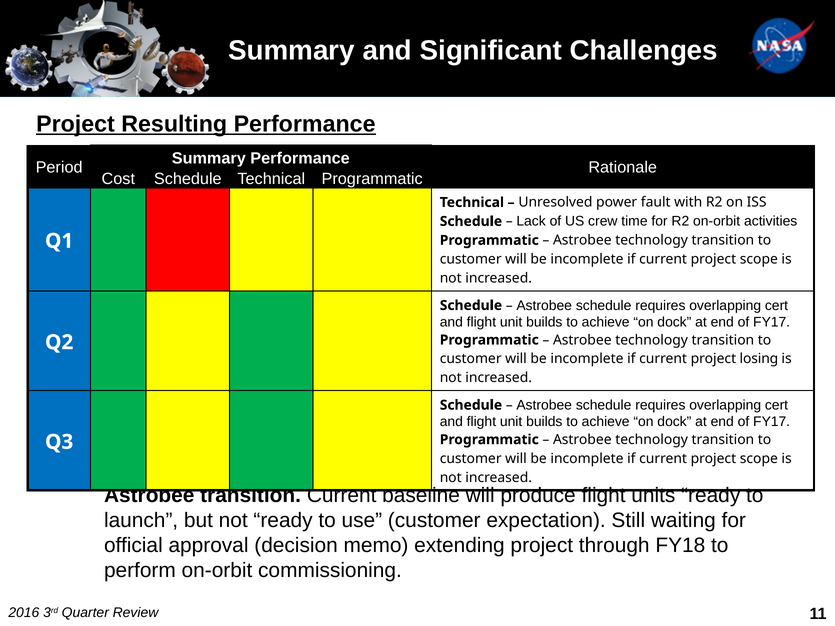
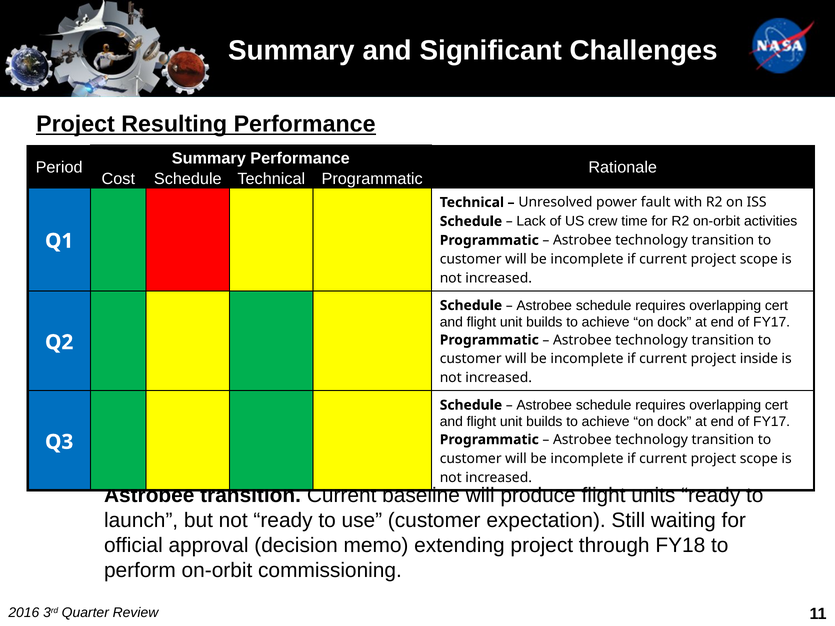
losing: losing -> inside
